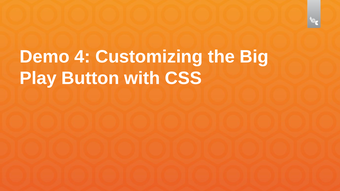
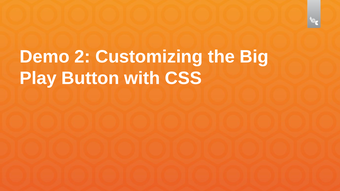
4: 4 -> 2
